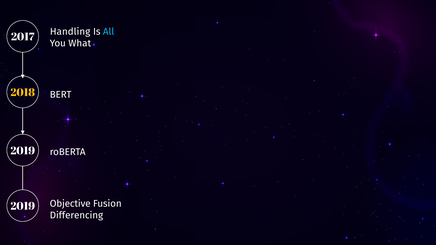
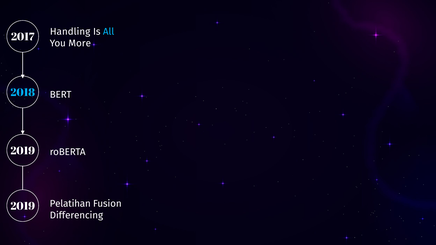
What: What -> More
2018 colour: yellow -> light blue
Objective: Objective -> Pelatihan
